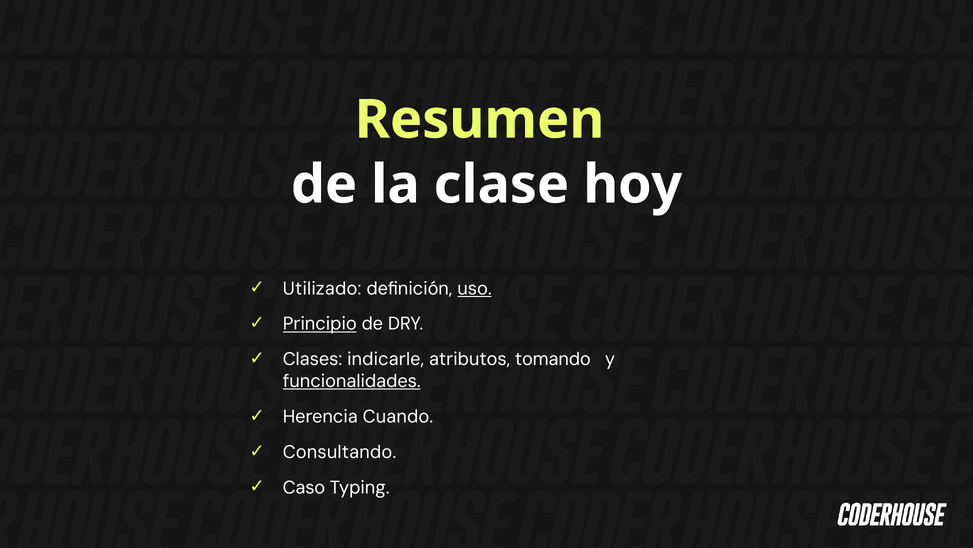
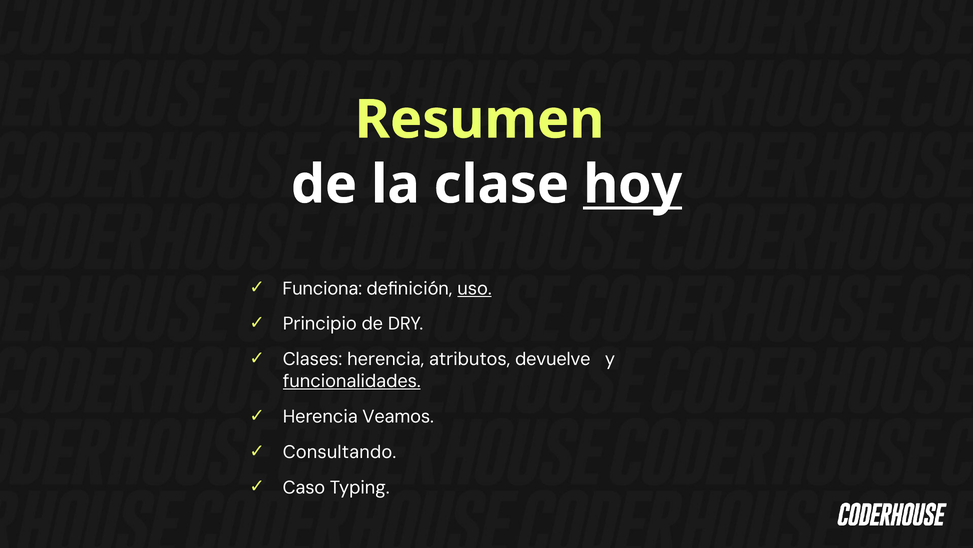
hoy underline: none -> present
Utilizado: Utilizado -> Funciona
Principio underline: present -> none
Clases indicarle: indicarle -> herencia
tomando: tomando -> devuelve
Cuando: Cuando -> Veamos
